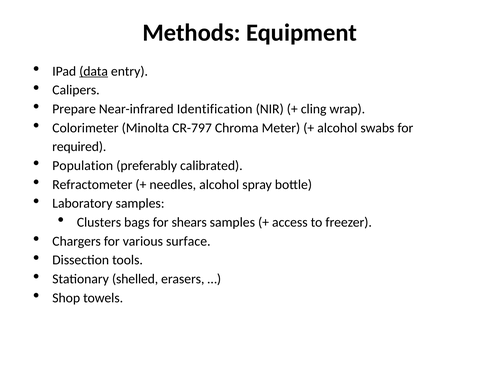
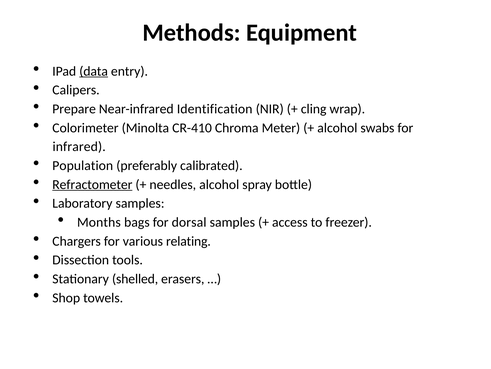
CR-797: CR-797 -> CR-410
required: required -> infrared
Refractometer underline: none -> present
Clusters: Clusters -> Months
shears: shears -> dorsal
surface: surface -> relating
